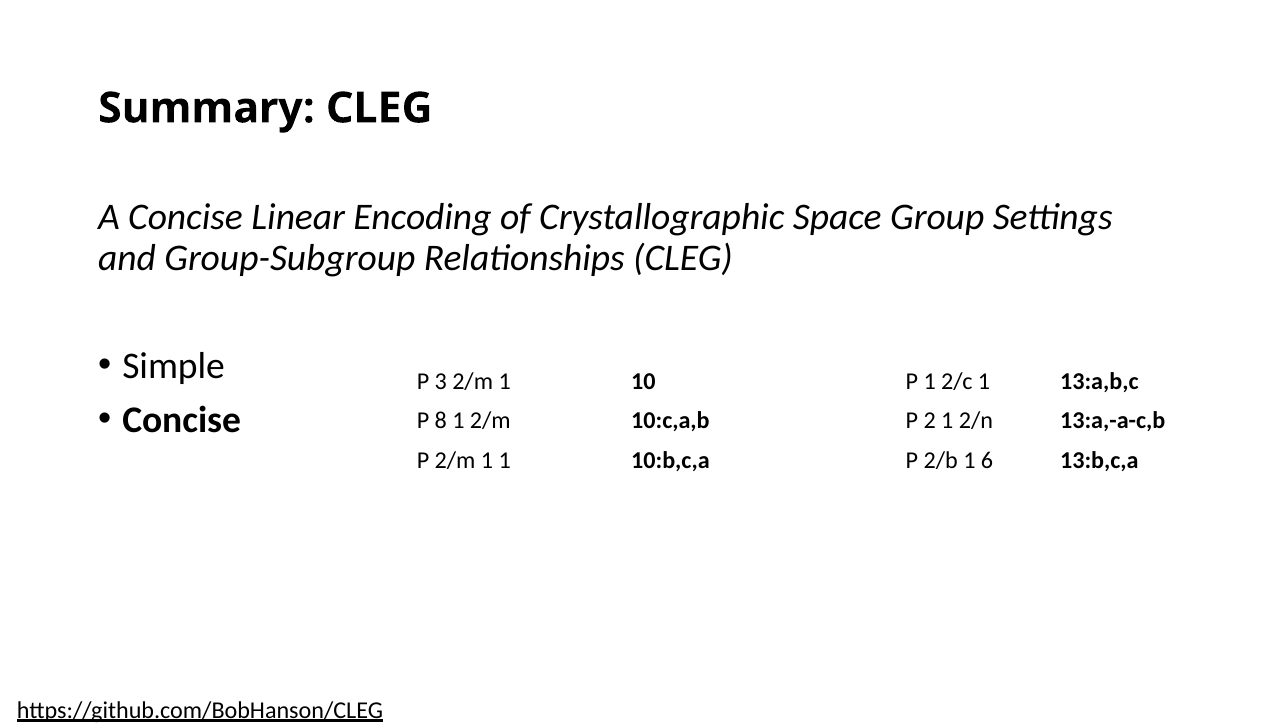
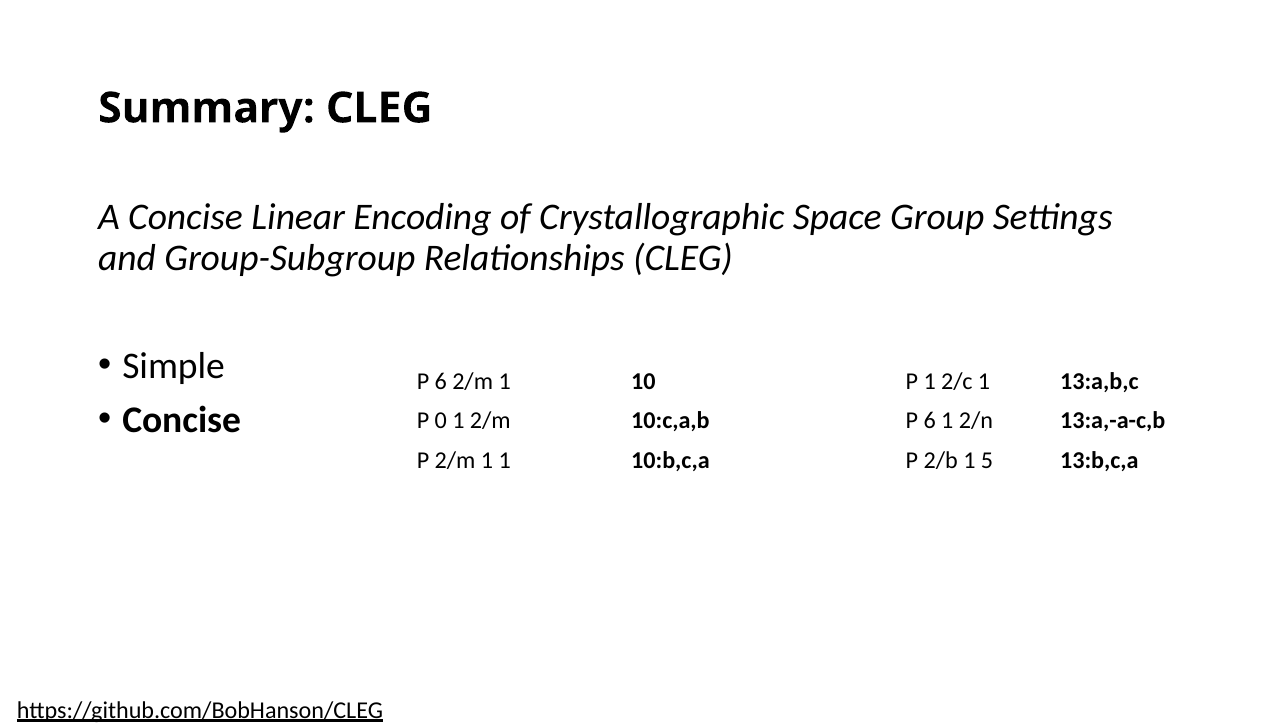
3 at (441, 382): 3 -> 6
8: 8 -> 0
10:c,a,b P 2: 2 -> 6
6: 6 -> 5
